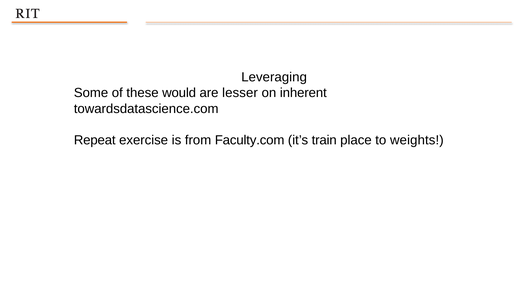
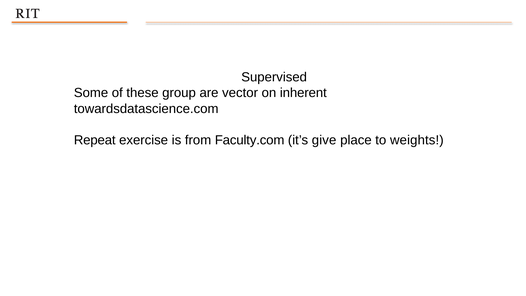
Leveraging: Leveraging -> Supervised
would: would -> group
lesser: lesser -> vector
train: train -> give
